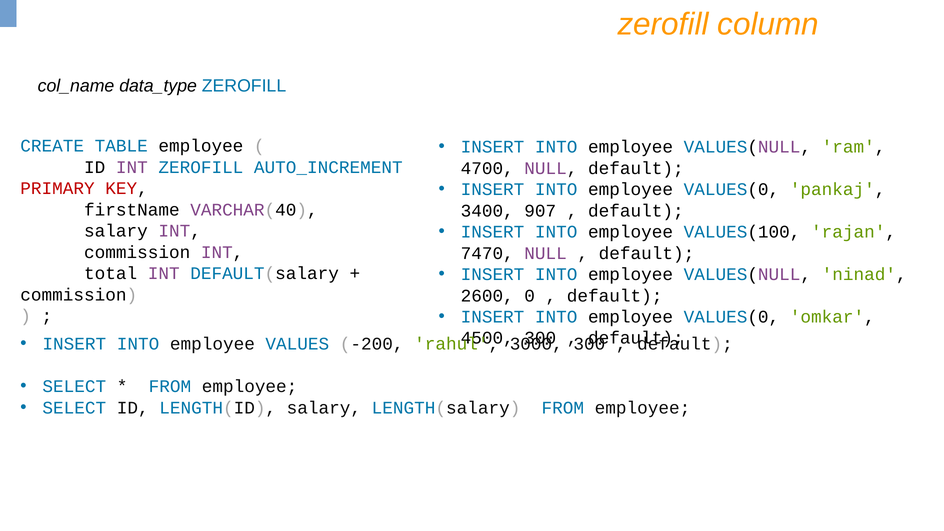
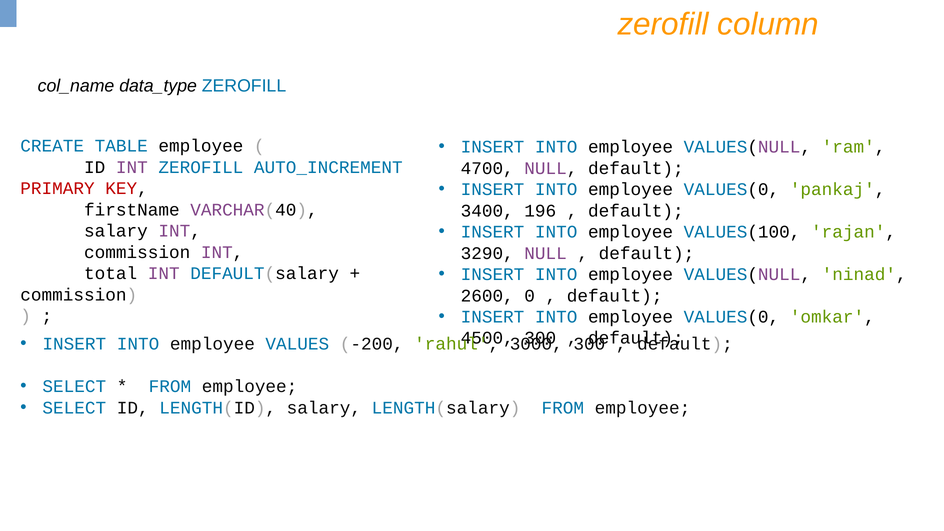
907: 907 -> 196
7470: 7470 -> 3290
